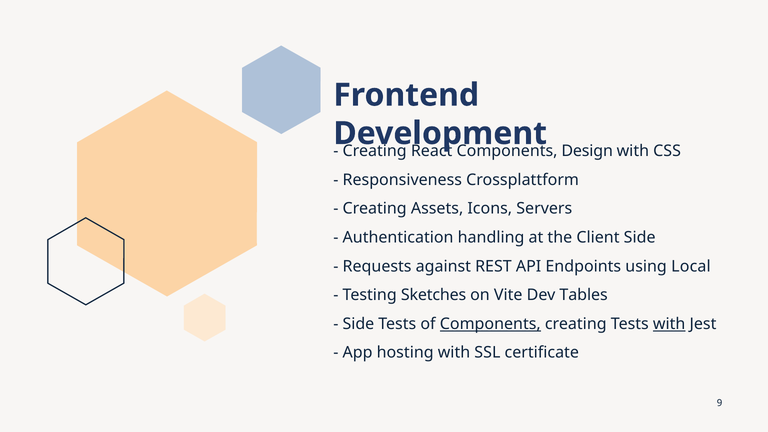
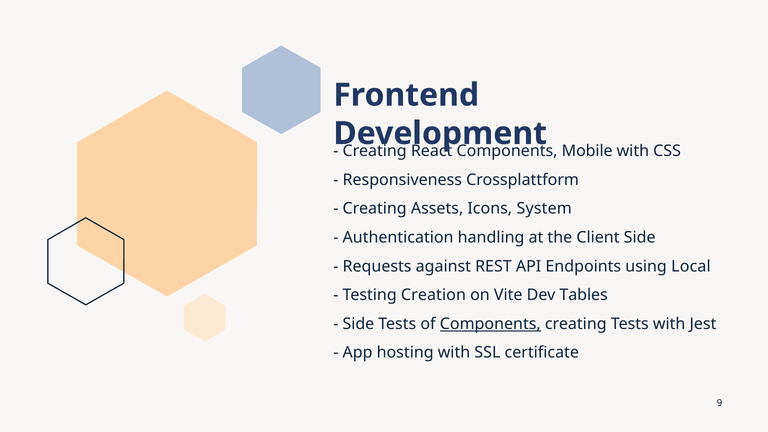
Design: Design -> Mobile
Servers: Servers -> System
Sketches: Sketches -> Creation
with at (669, 324) underline: present -> none
